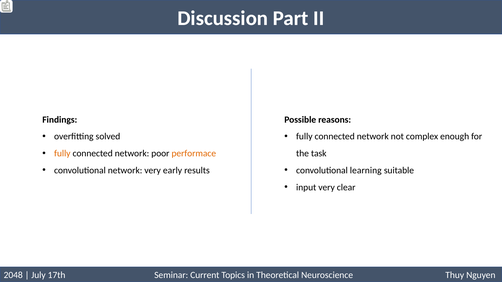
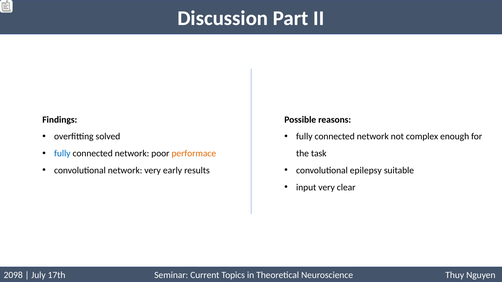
fully at (62, 154) colour: orange -> blue
learning: learning -> epilepsy
2048: 2048 -> 2098
